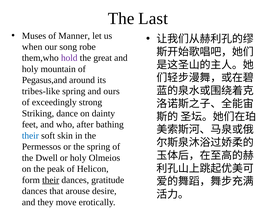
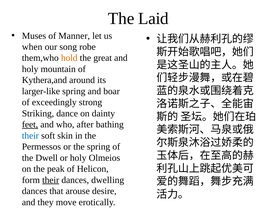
Last: Last -> Laid
hold colour: purple -> orange
Pegasus,and: Pegasus,and -> Kythera,and
tribes-like: tribes-like -> larger-like
ours: ours -> boar
feet underline: none -> present
gratitude: gratitude -> dwelling
